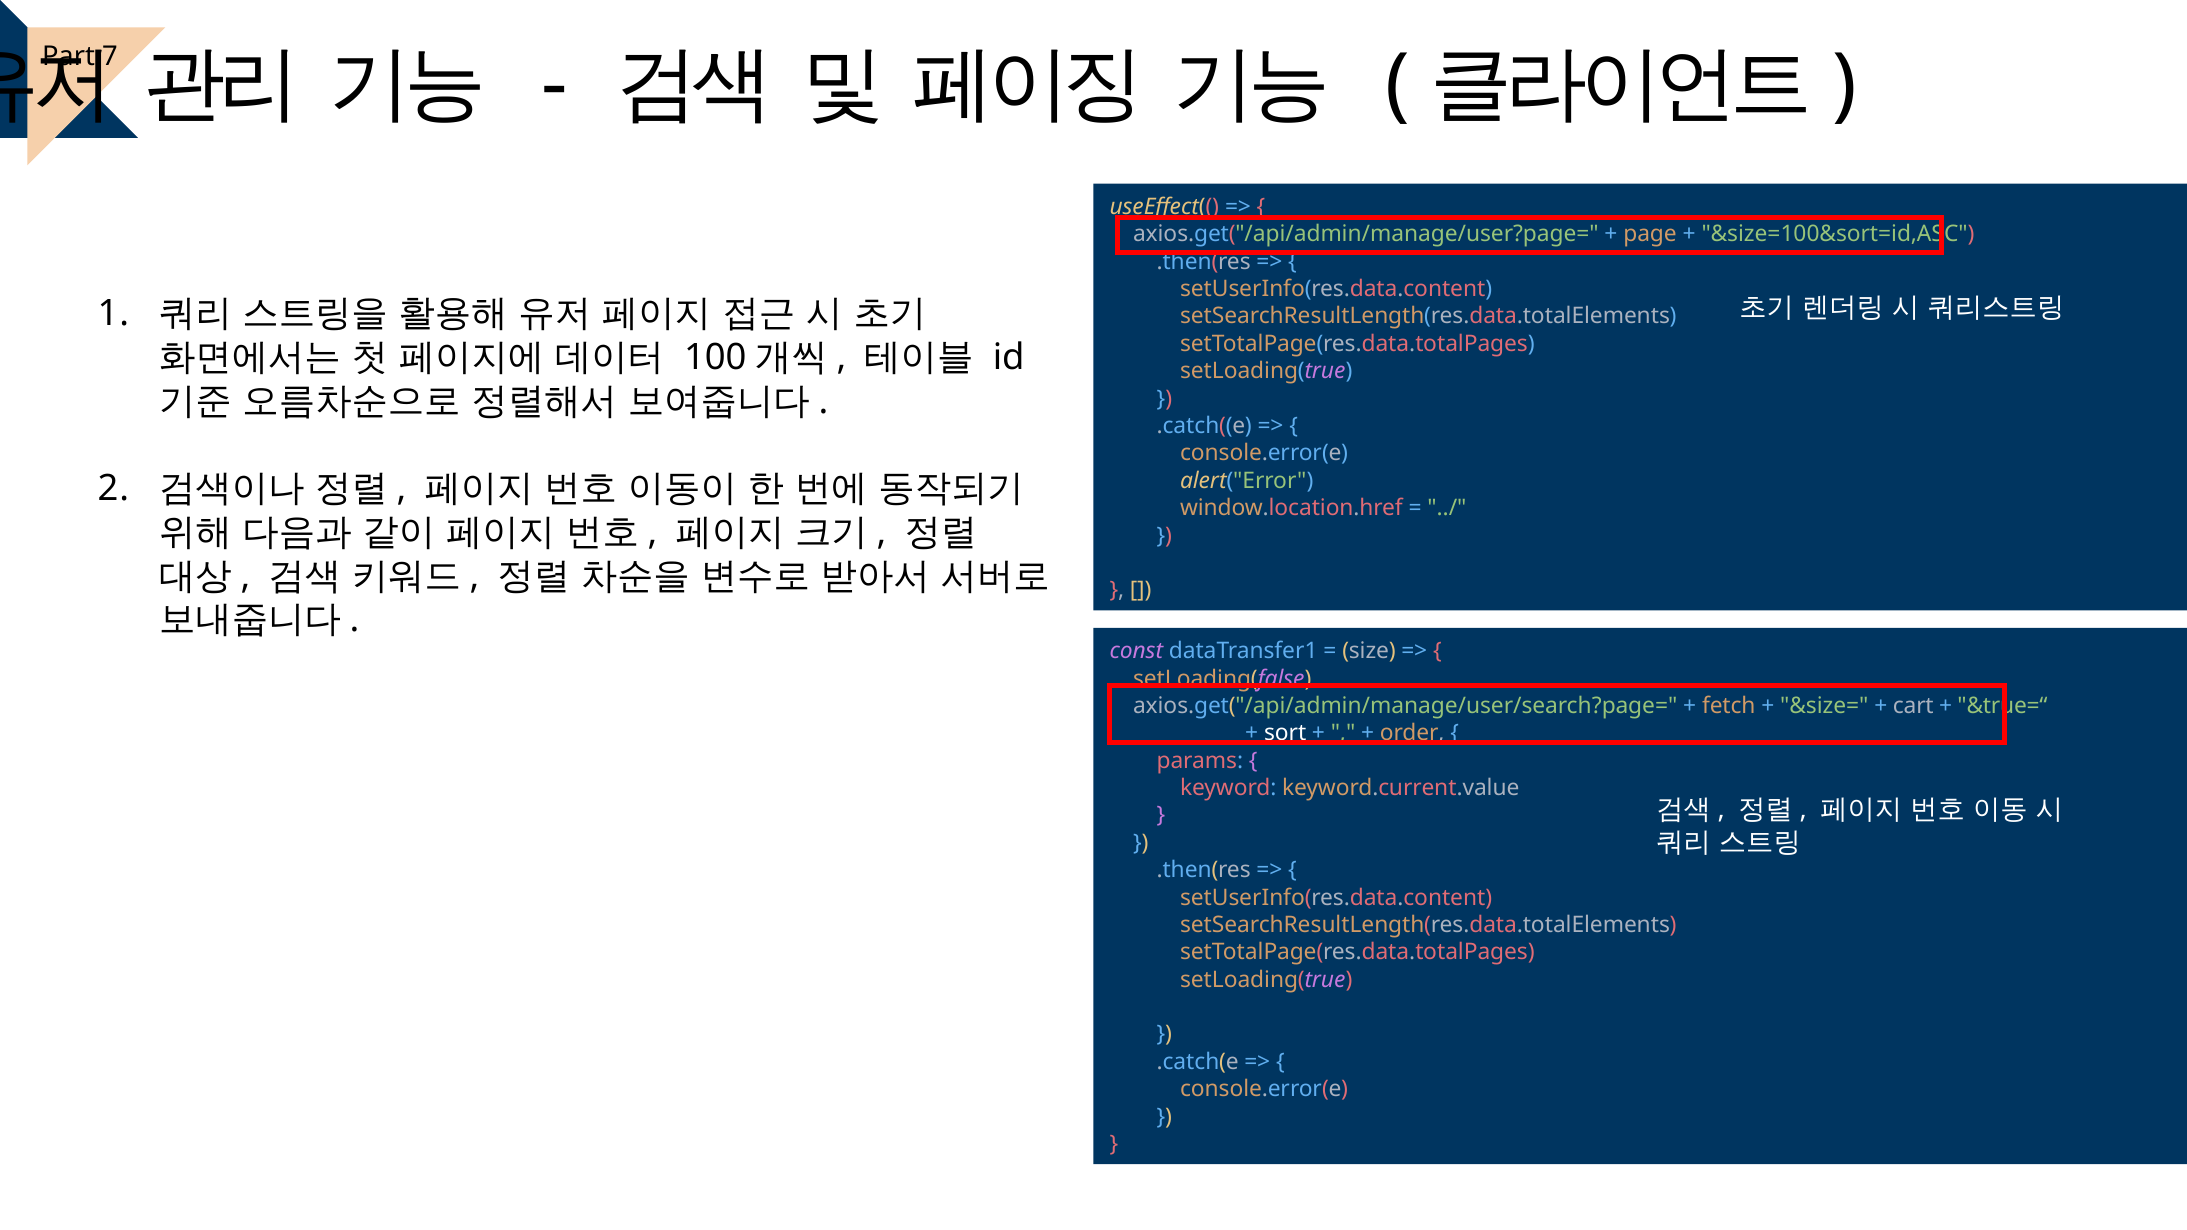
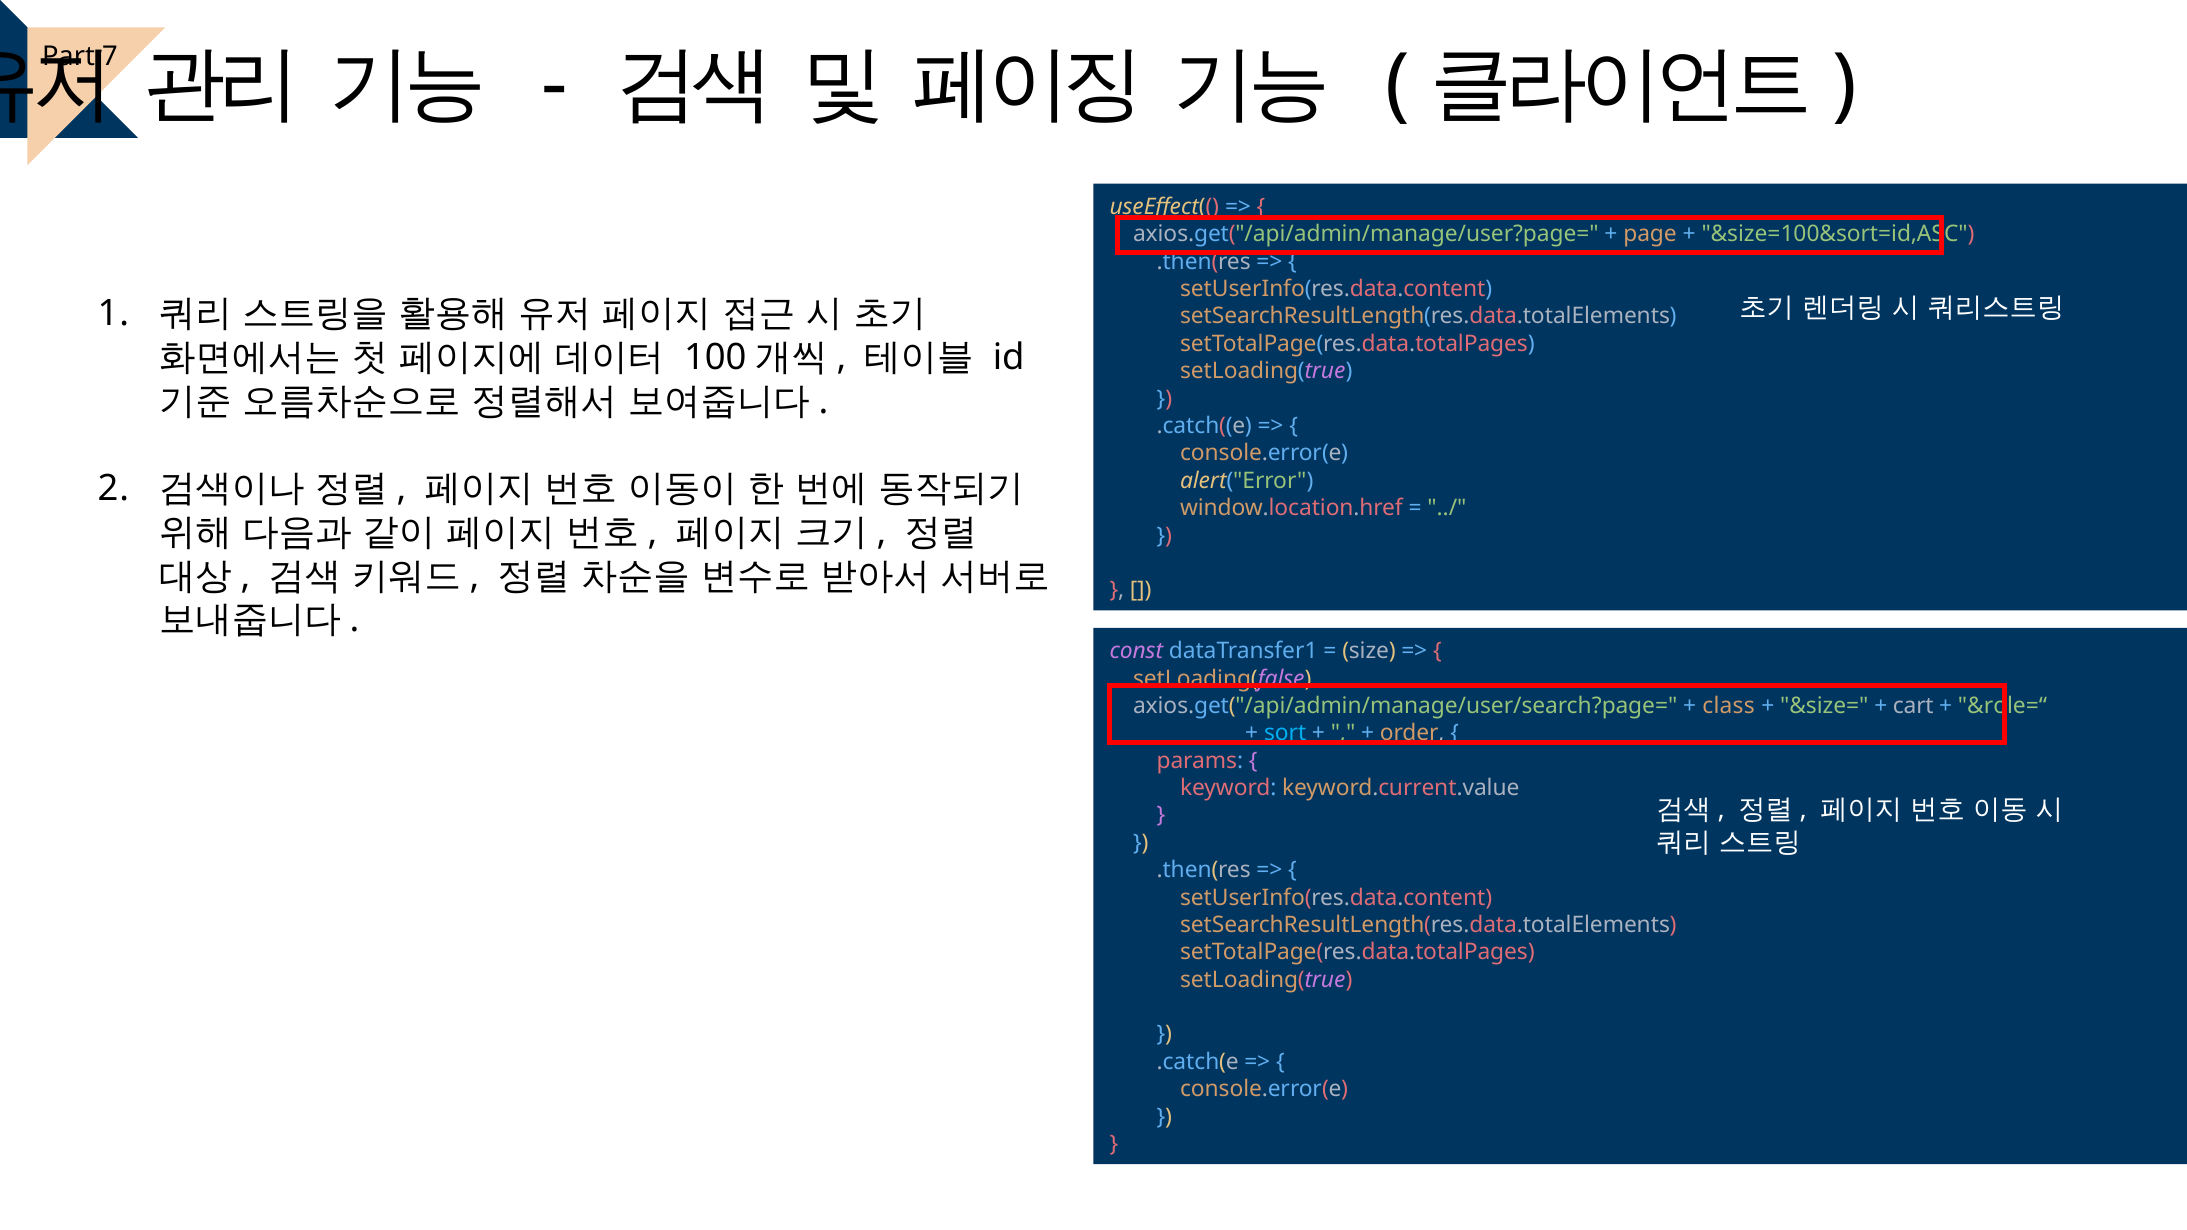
fetch: fetch -> class
&true=“: &true=“ -> &role=“
sort colour: white -> light blue
